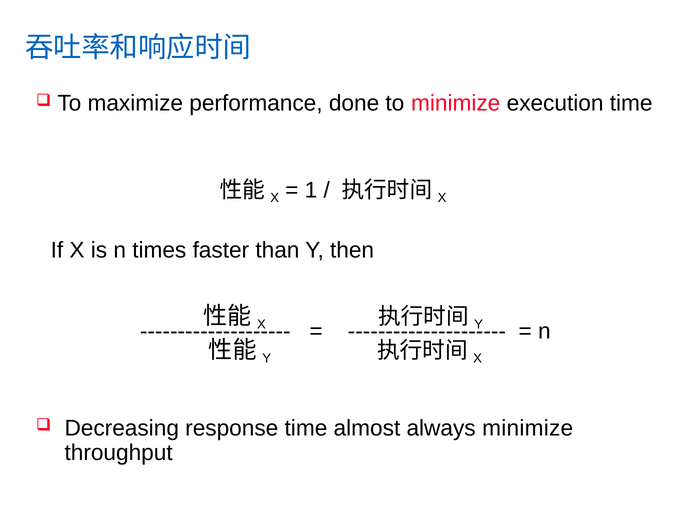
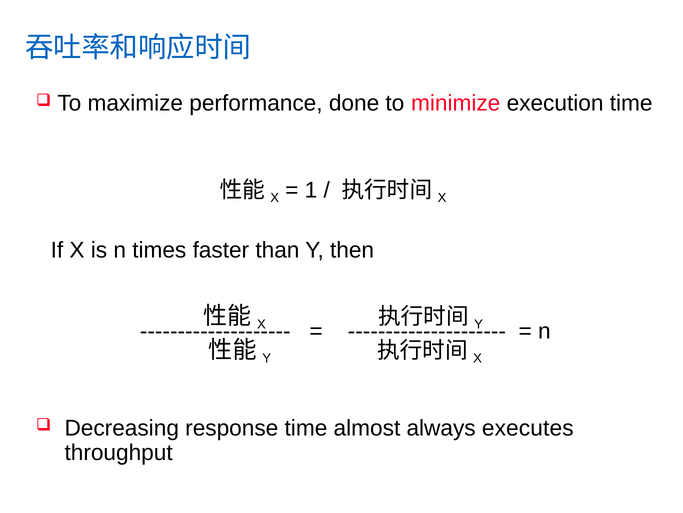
always minimize: minimize -> executes
